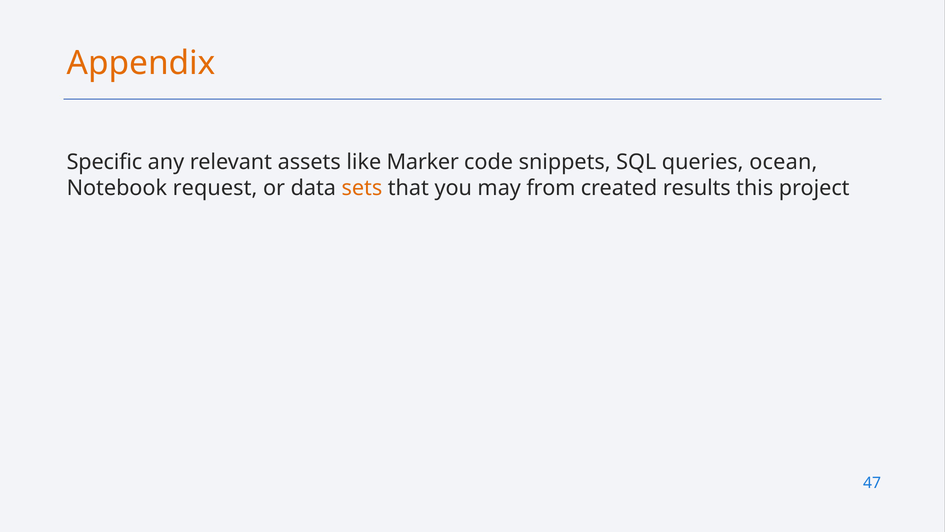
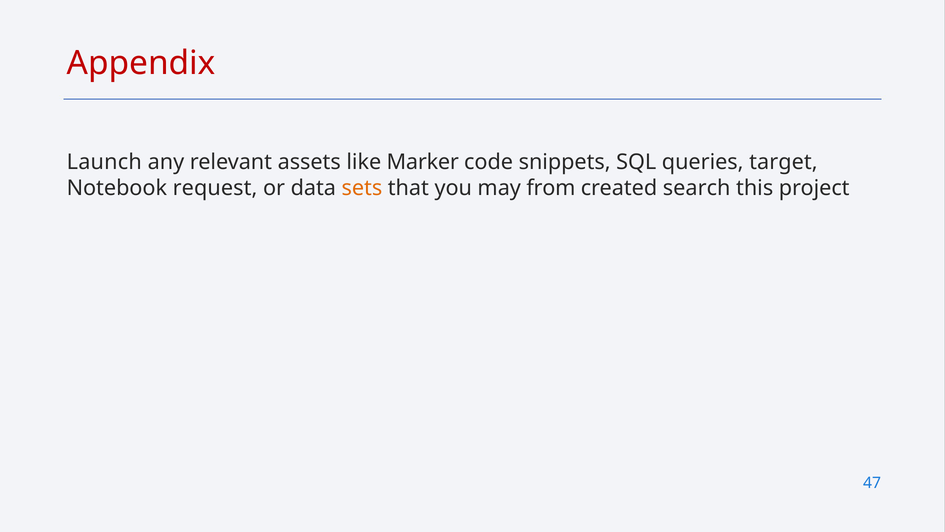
Appendix colour: orange -> red
Specific: Specific -> Launch
ocean: ocean -> target
results: results -> search
